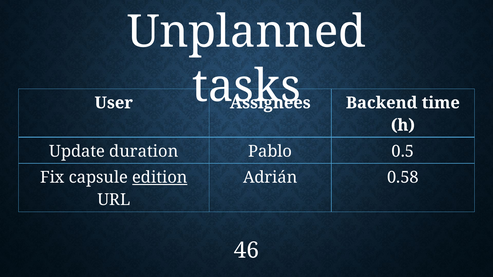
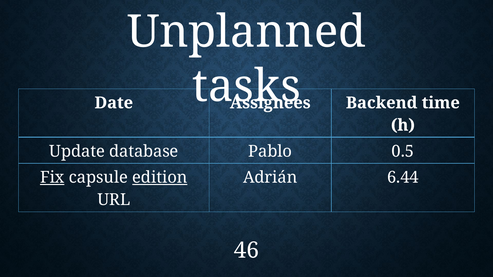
User: User -> Date
duration: duration -> database
Fix underline: none -> present
0.58: 0.58 -> 6.44
